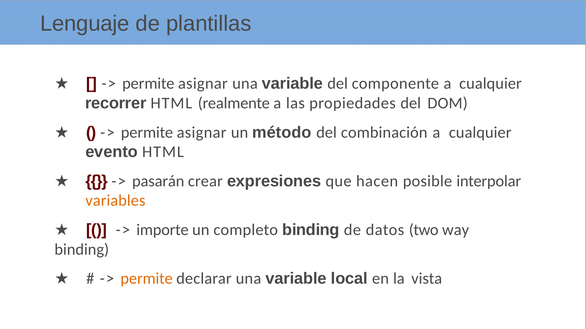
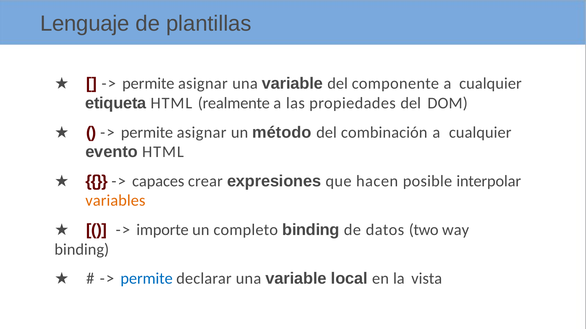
recorrer: recorrer -> etiqueta
pasarán: pasarán -> capaces
permite at (147, 279) colour: orange -> blue
